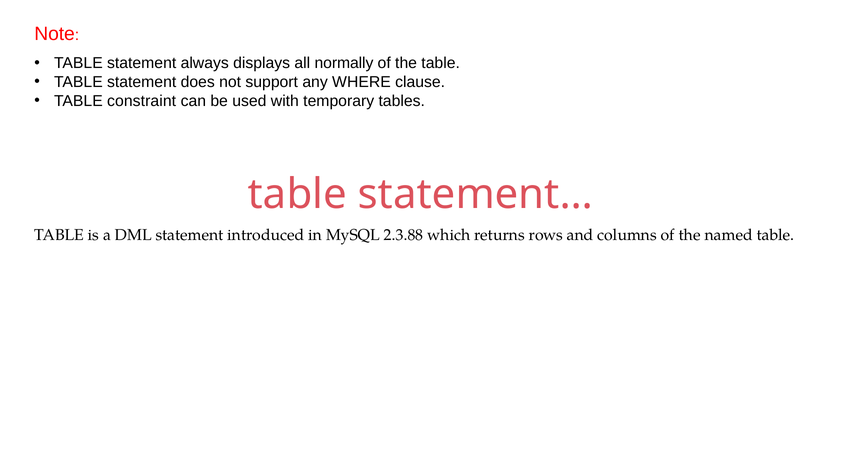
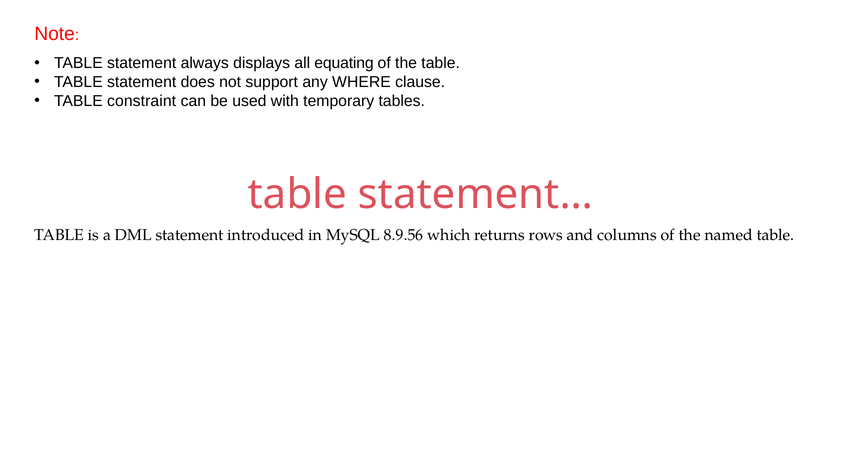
normally: normally -> equating
2.3.88: 2.3.88 -> 8.9.56
